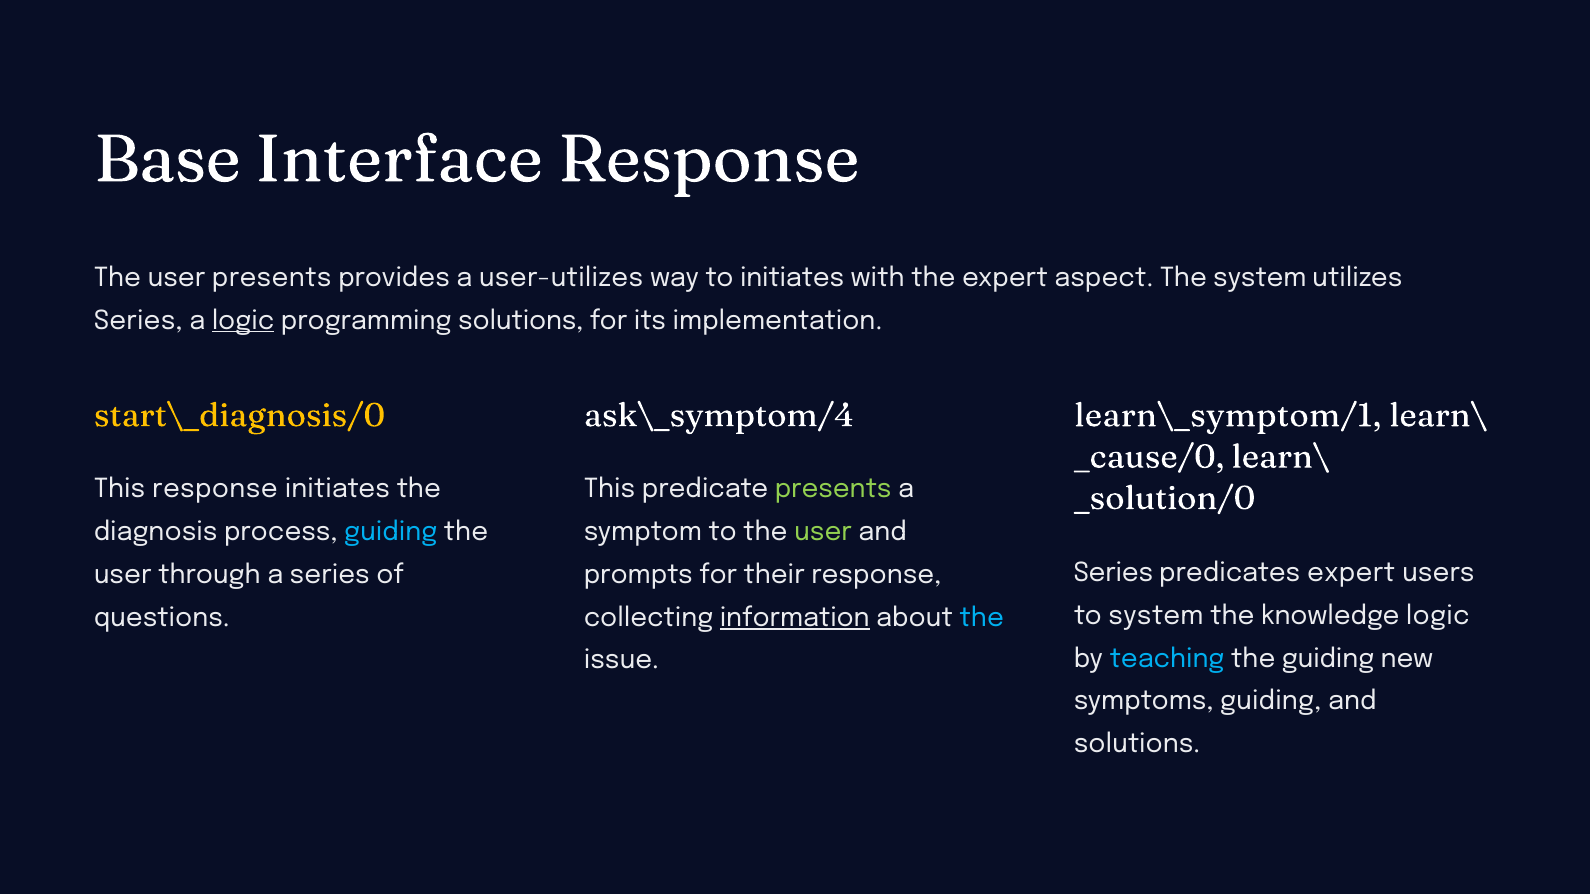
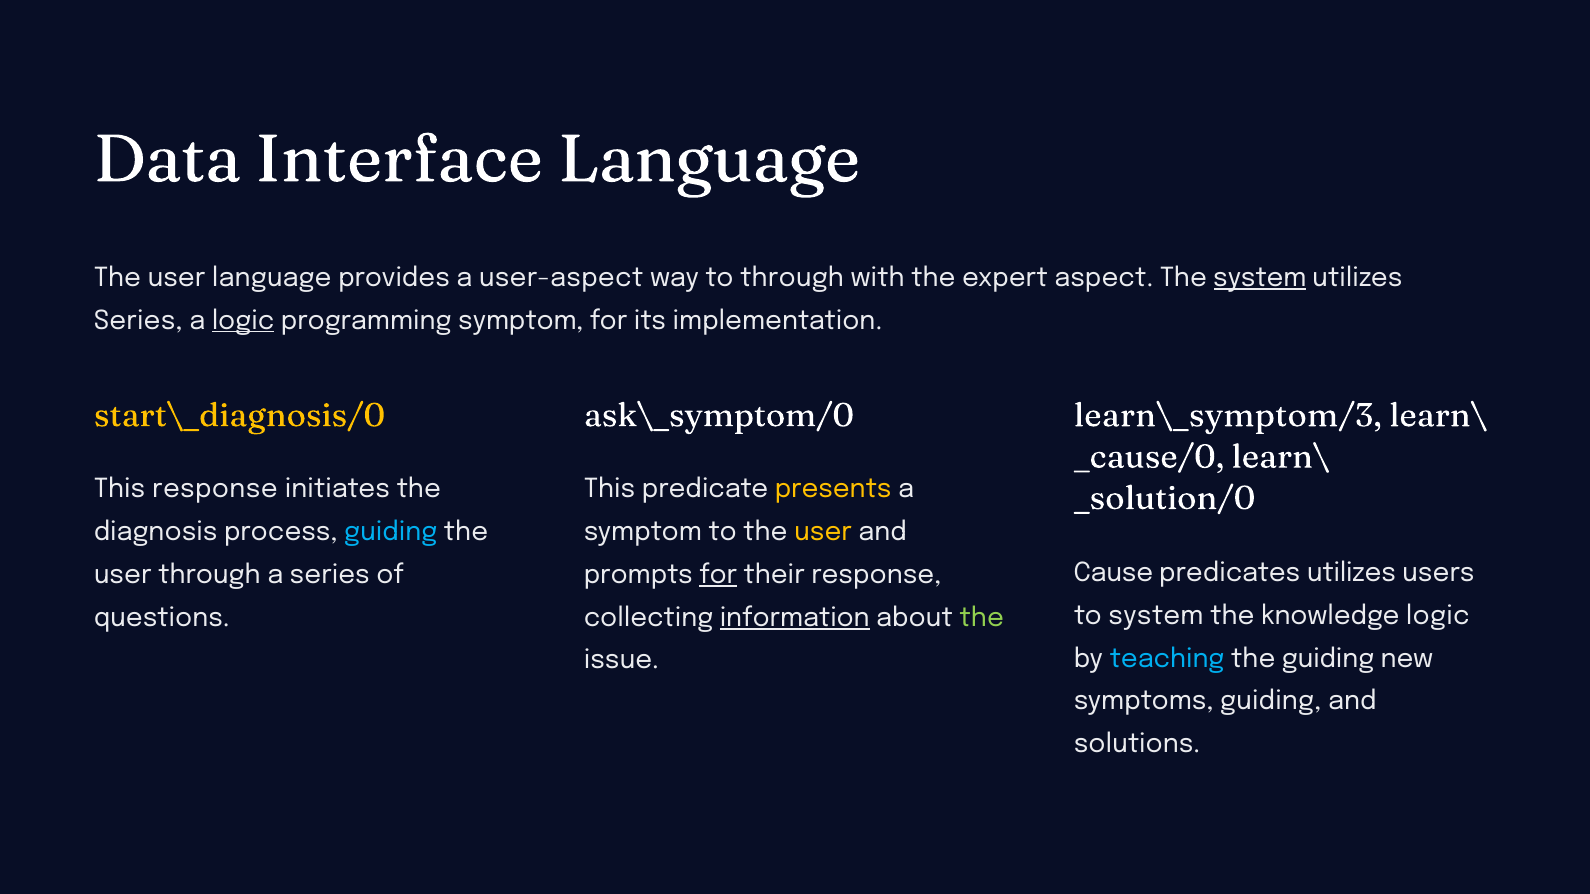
Base: Base -> Data
Interface Response: Response -> Language
user presents: presents -> language
user-utilizes: user-utilizes -> user-aspect
to initiates: initiates -> through
system at (1260, 278) underline: none -> present
programming solutions: solutions -> symptom
ask\_symptom/4: ask\_symptom/4 -> ask\_symptom/0
learn\_symptom/1: learn\_symptom/1 -> learn\_symptom/3
presents at (833, 489) colour: light green -> yellow
user at (823, 532) colour: light green -> yellow
Series at (1113, 573): Series -> Cause
predicates expert: expert -> utilizes
for at (718, 575) underline: none -> present
the at (982, 618) colour: light blue -> light green
